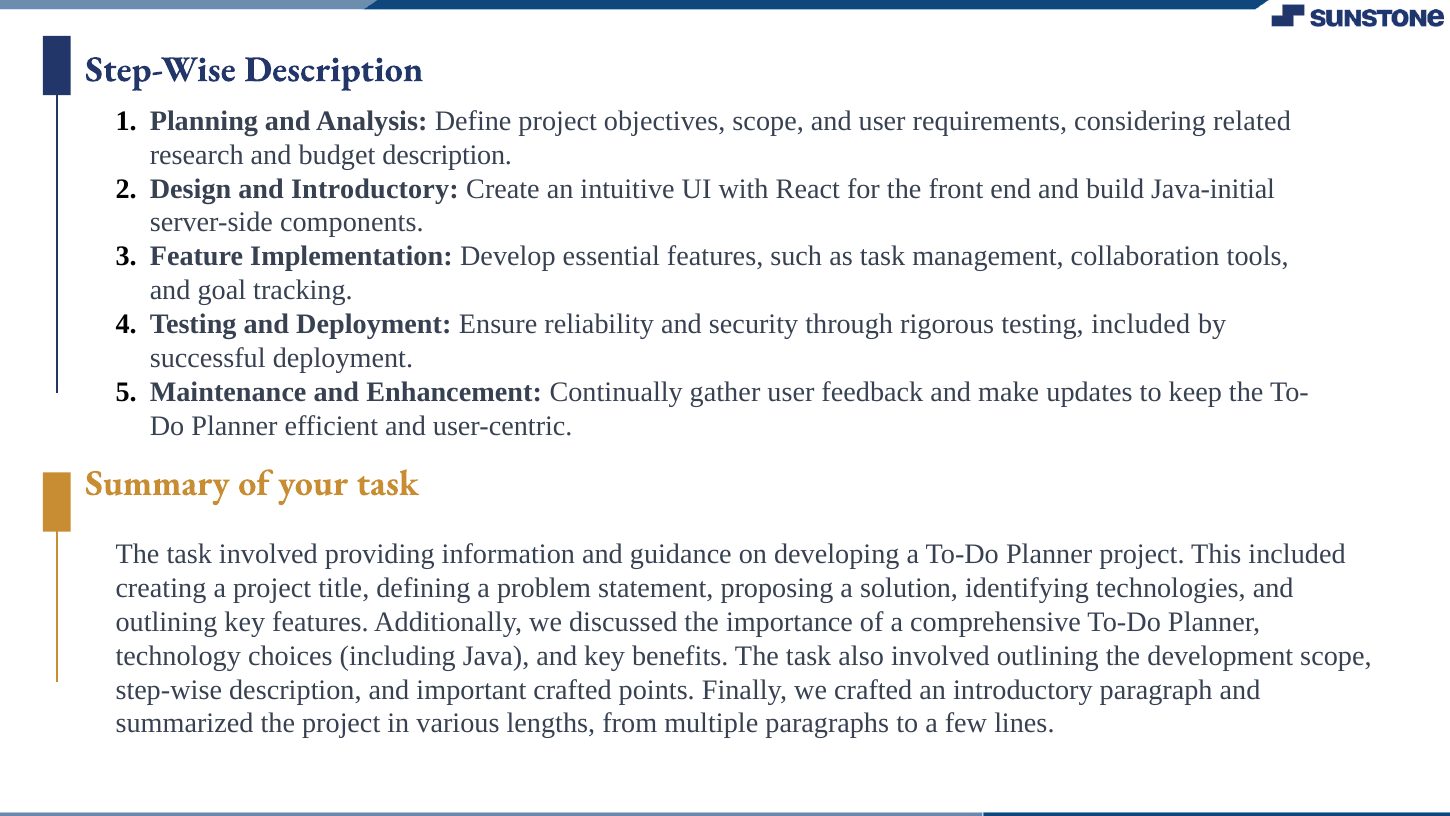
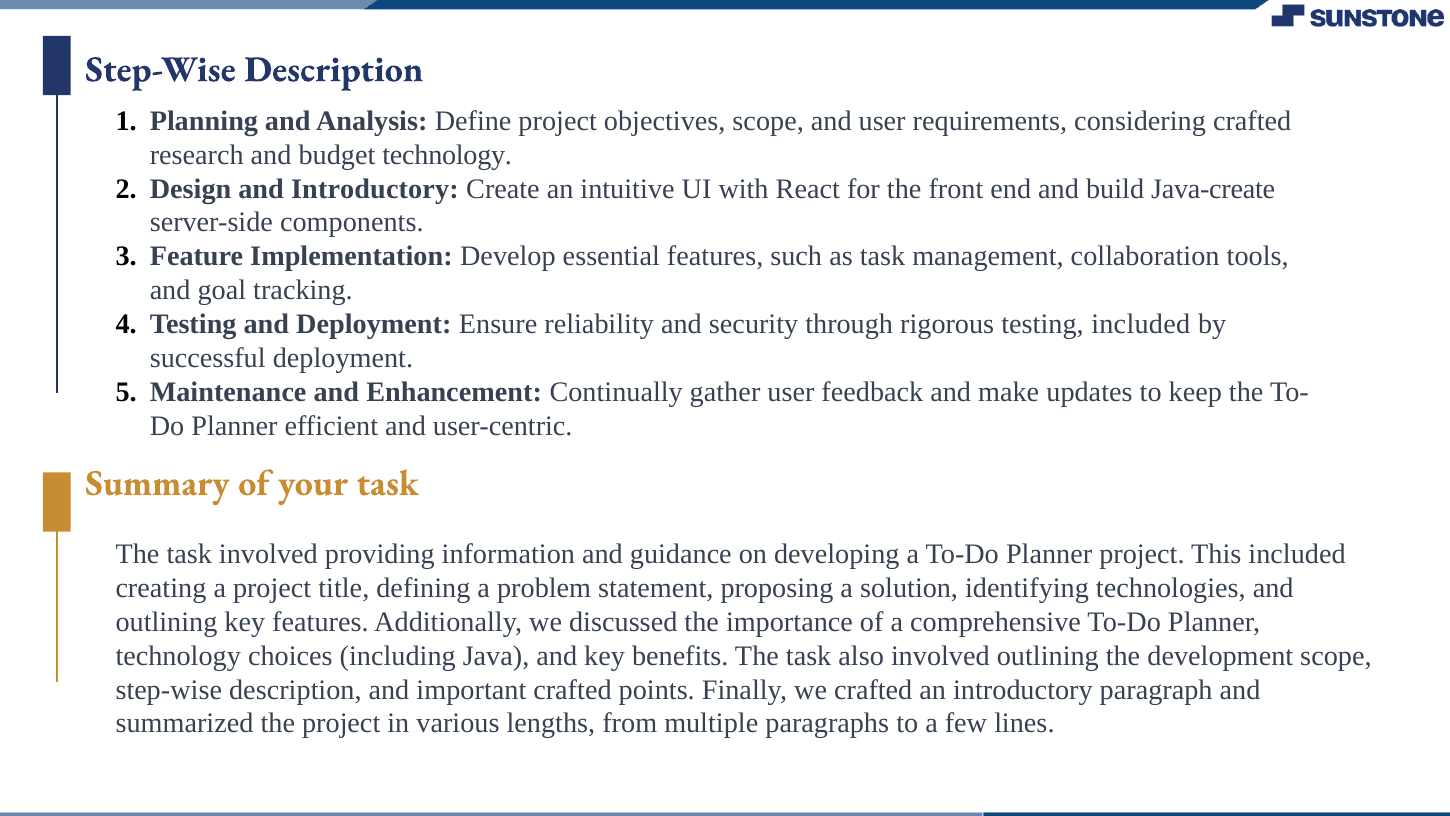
considering related: related -> crafted
budget description: description -> technology
Java-initial: Java-initial -> Java-create
